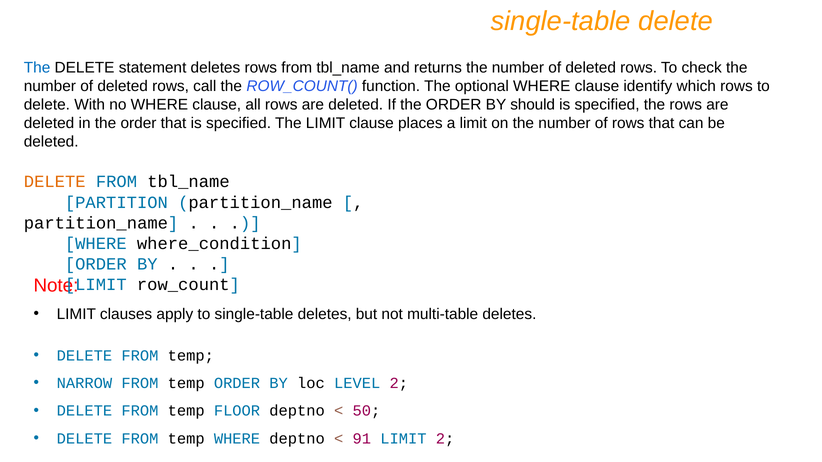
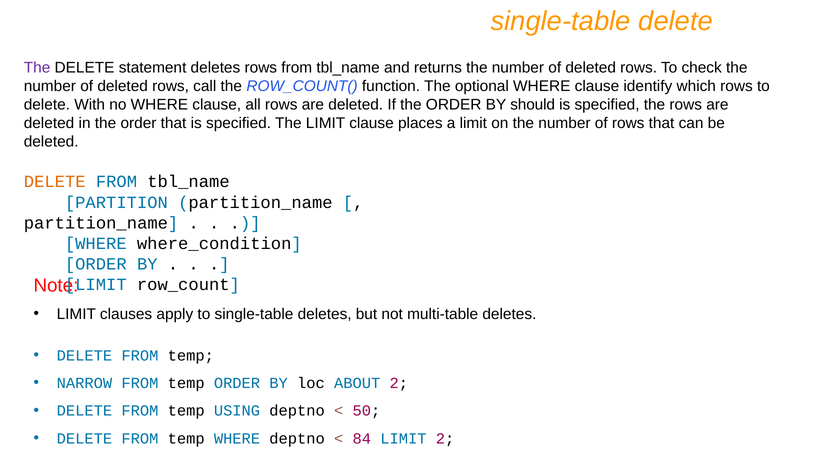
The at (37, 68) colour: blue -> purple
LEVEL: LEVEL -> ABOUT
FLOOR: FLOOR -> USING
91: 91 -> 84
